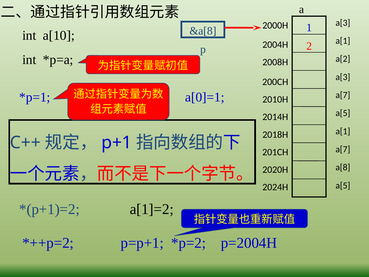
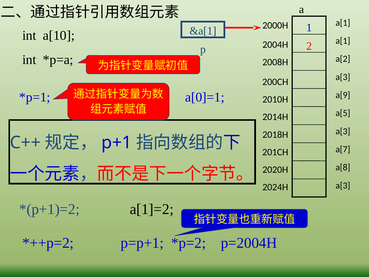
a[3 at (343, 23): a[3 -> a[1
&a[8: &a[8 -> &a[1
a[7 at (343, 95): a[7 -> a[9
a[1 at (343, 131): a[1 -> a[3
a[5 at (343, 185): a[5 -> a[3
